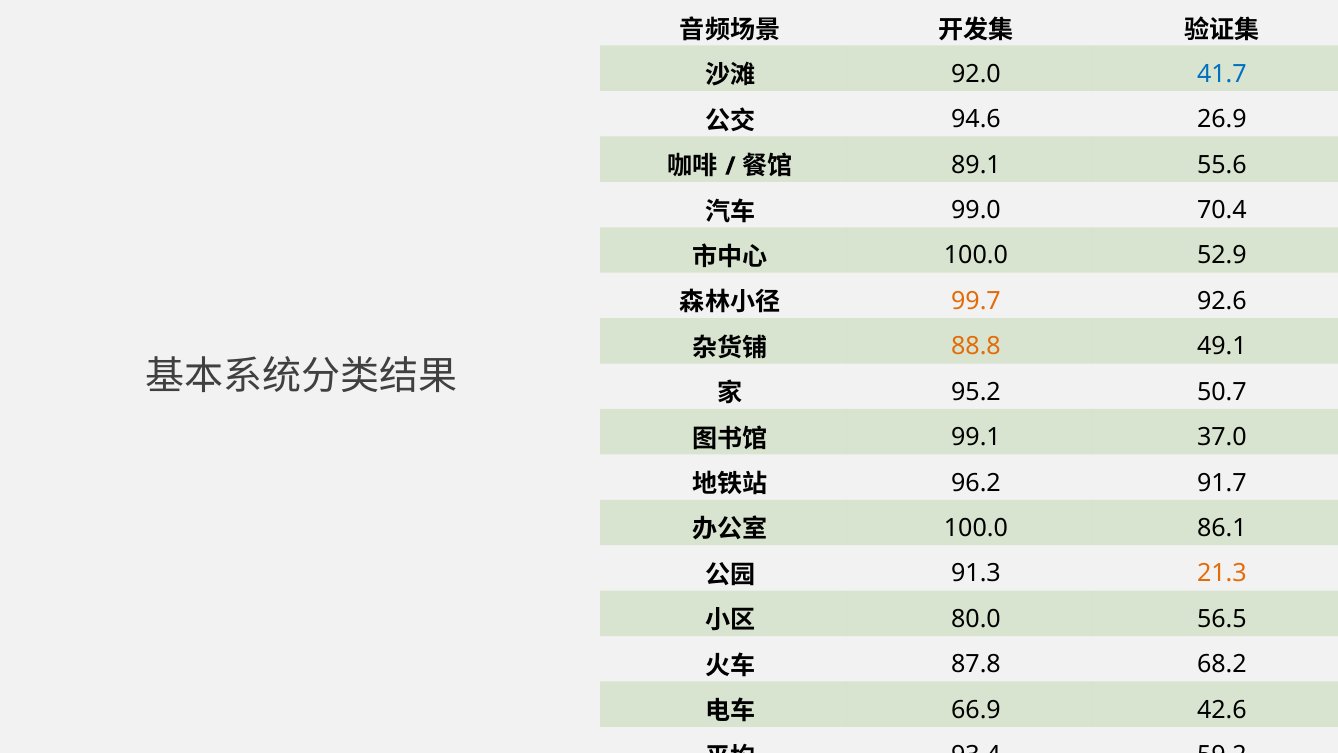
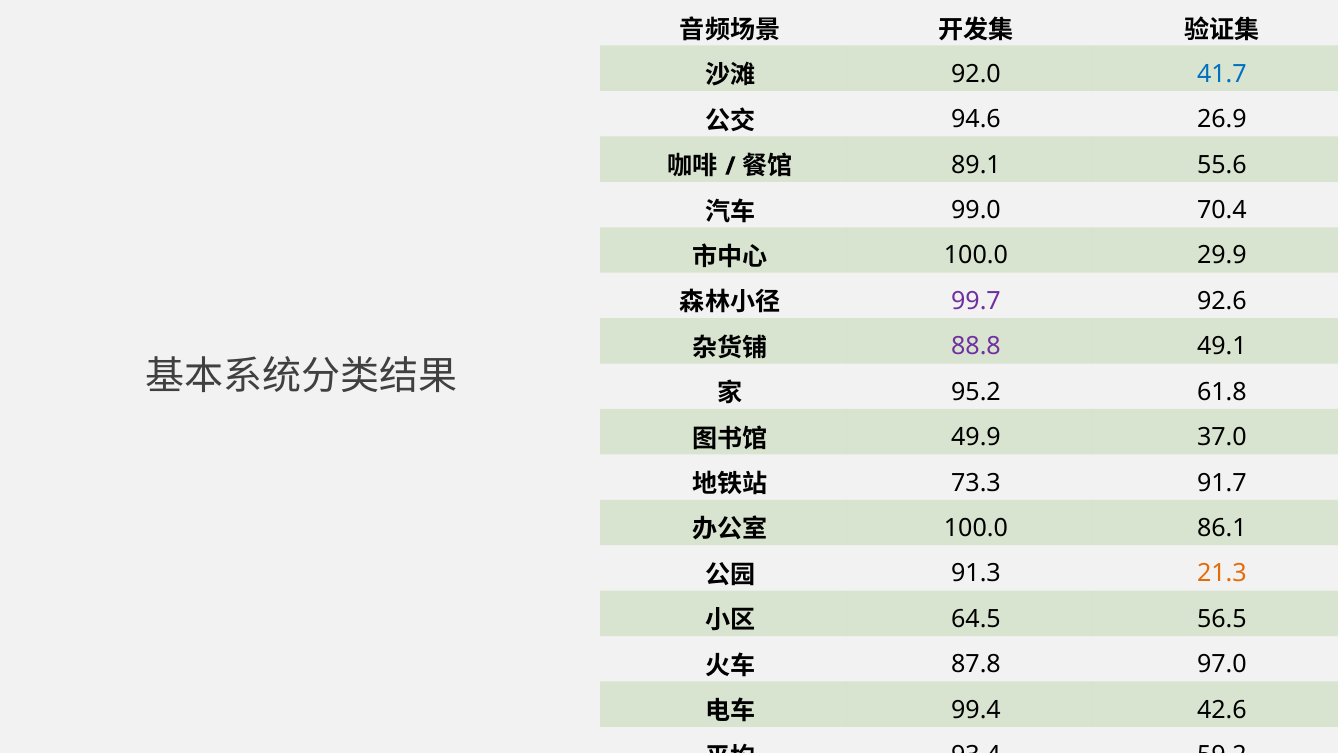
52.9: 52.9 -> 29.9
99.7 colour: orange -> purple
88.8 colour: orange -> purple
50.7: 50.7 -> 61.8
99.1: 99.1 -> 49.9
96.2: 96.2 -> 73.3
80.0: 80.0 -> 64.5
68.2: 68.2 -> 97.0
66.9: 66.9 -> 99.4
